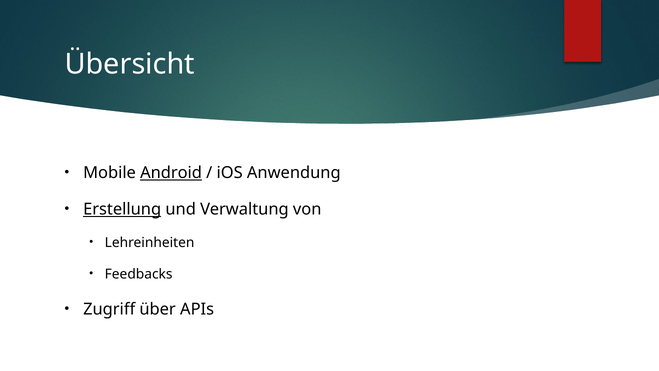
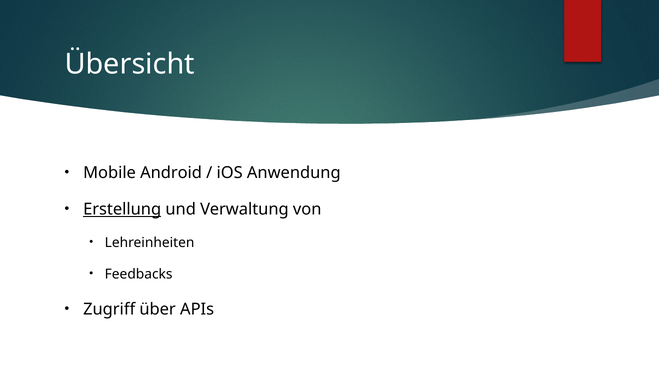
Android underline: present -> none
